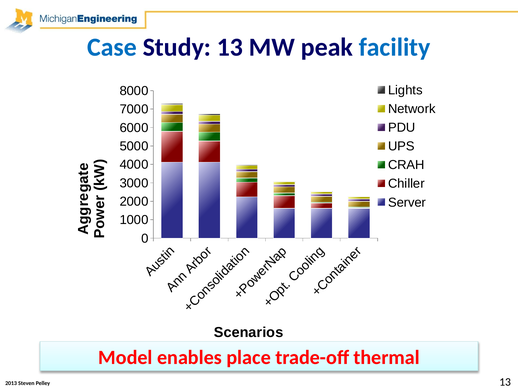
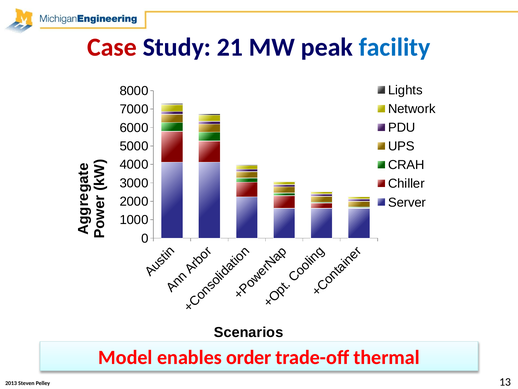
Case colour: blue -> red
Study 13: 13 -> 21
place: place -> order
